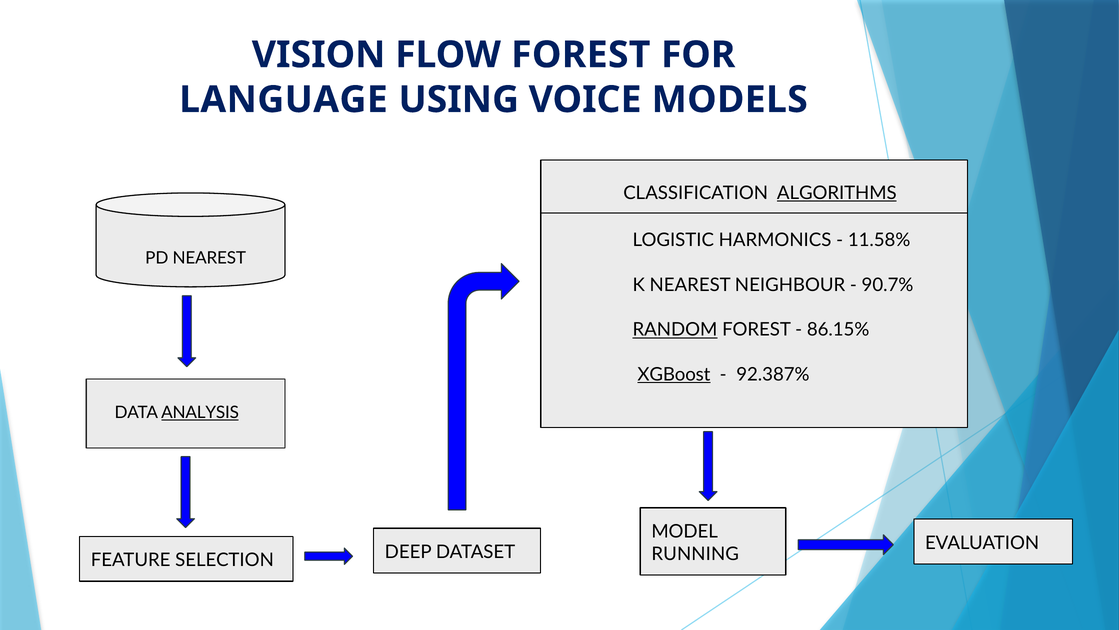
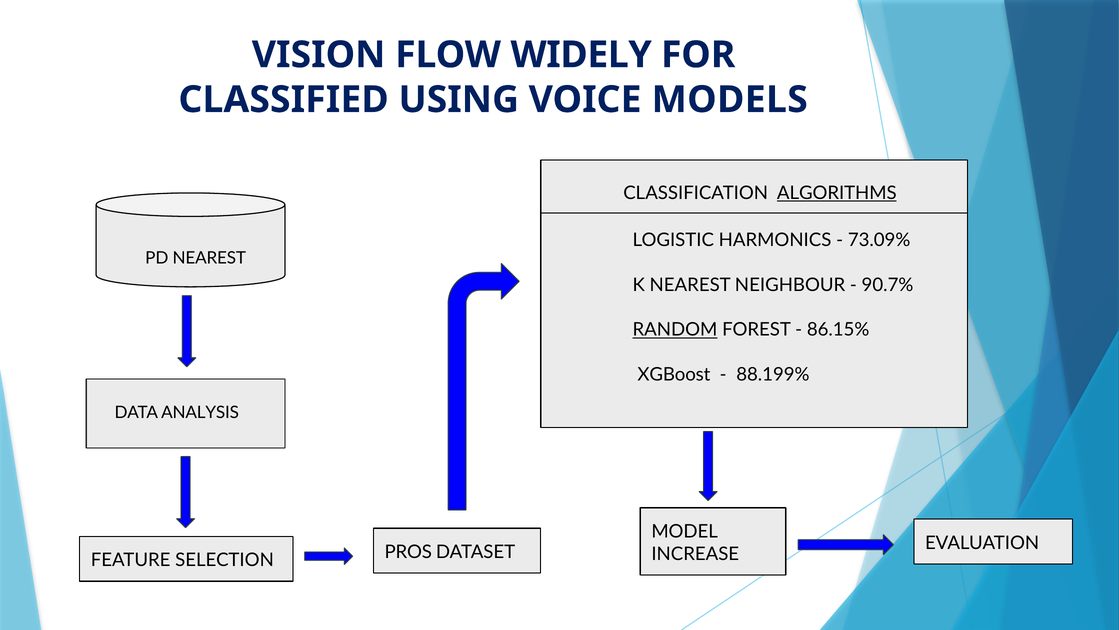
FLOW FOREST: FOREST -> WIDELY
LANGUAGE: LANGUAGE -> CLASSIFIED
11.58%: 11.58% -> 73.09%
XGBoost underline: present -> none
92.387%: 92.387% -> 88.199%
ANALYSIS underline: present -> none
RUNNING: RUNNING -> INCREASE
DEEP: DEEP -> PROS
